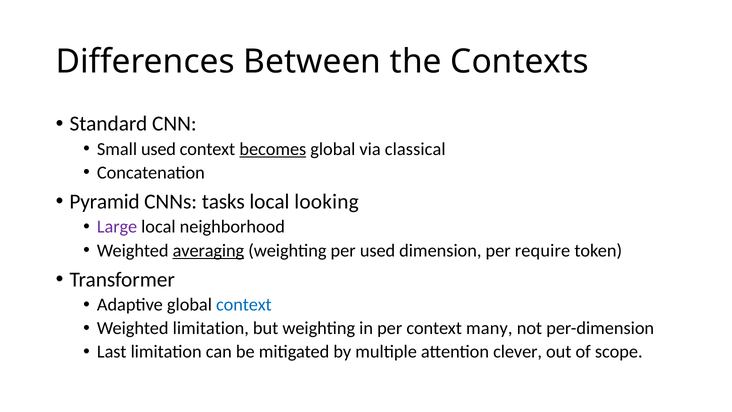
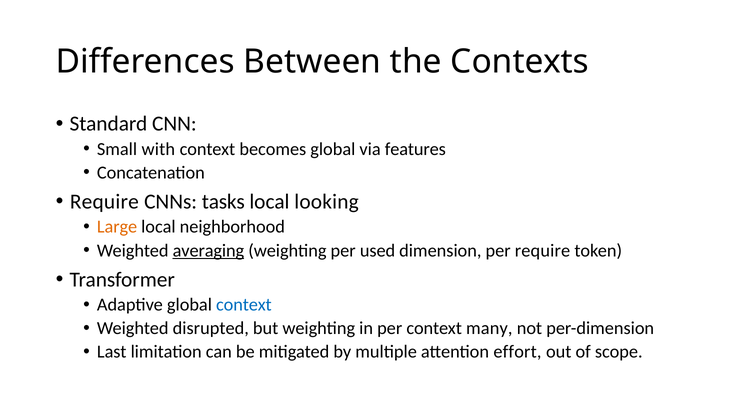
Small used: used -> with
becomes underline: present -> none
classical: classical -> features
Pyramid at (105, 202): Pyramid -> Require
Large colour: purple -> orange
Weighted limitation: limitation -> disrupted
clever: clever -> effort
